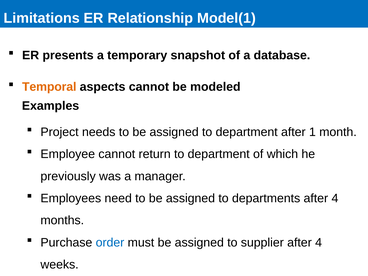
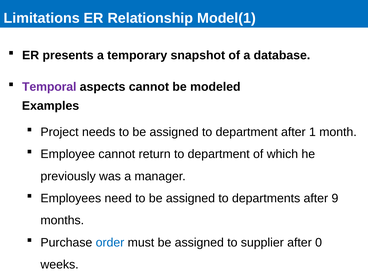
Temporal colour: orange -> purple
departments after 4: 4 -> 9
supplier after 4: 4 -> 0
